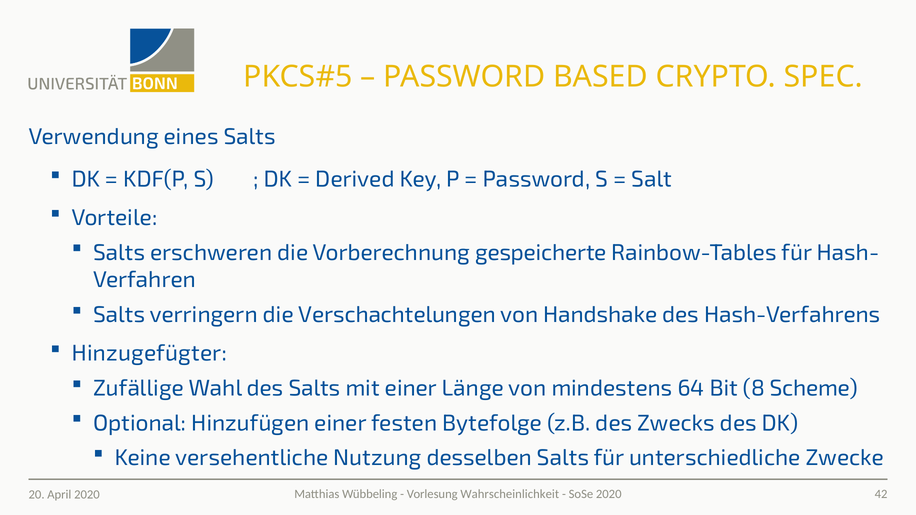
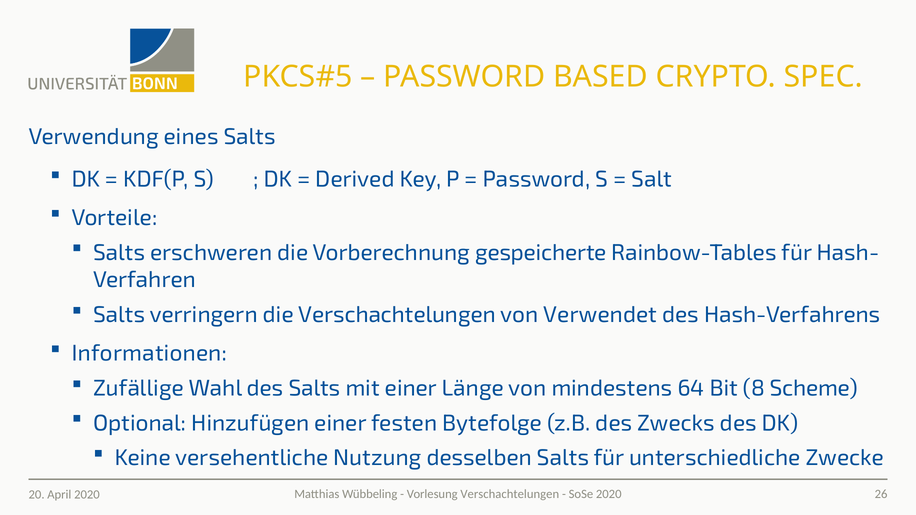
Handshake: Handshake -> Verwendet
Hinzugefügter: Hinzugefügter -> Informationen
Vorlesung Wahrscheinlichkeit: Wahrscheinlichkeit -> Verschachtelungen
42: 42 -> 26
